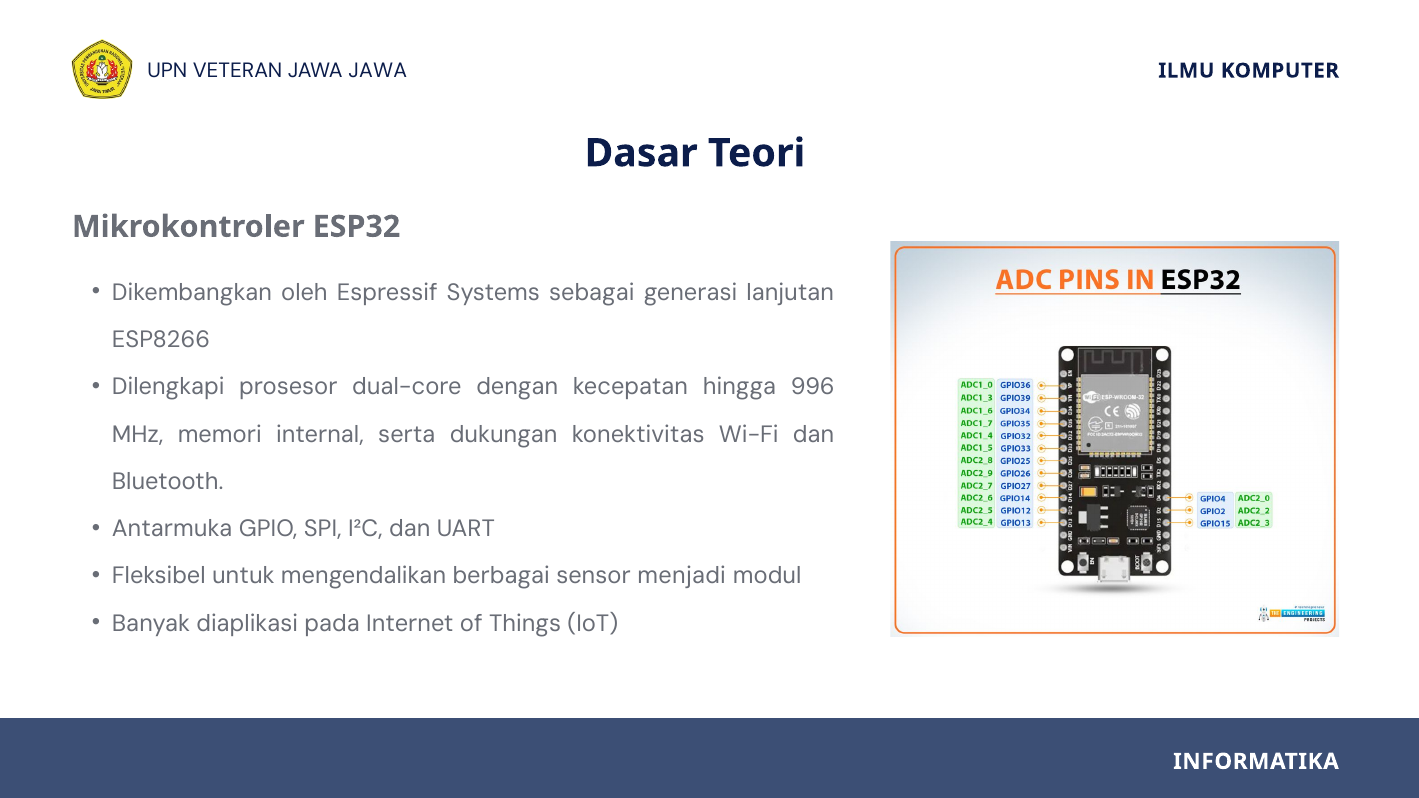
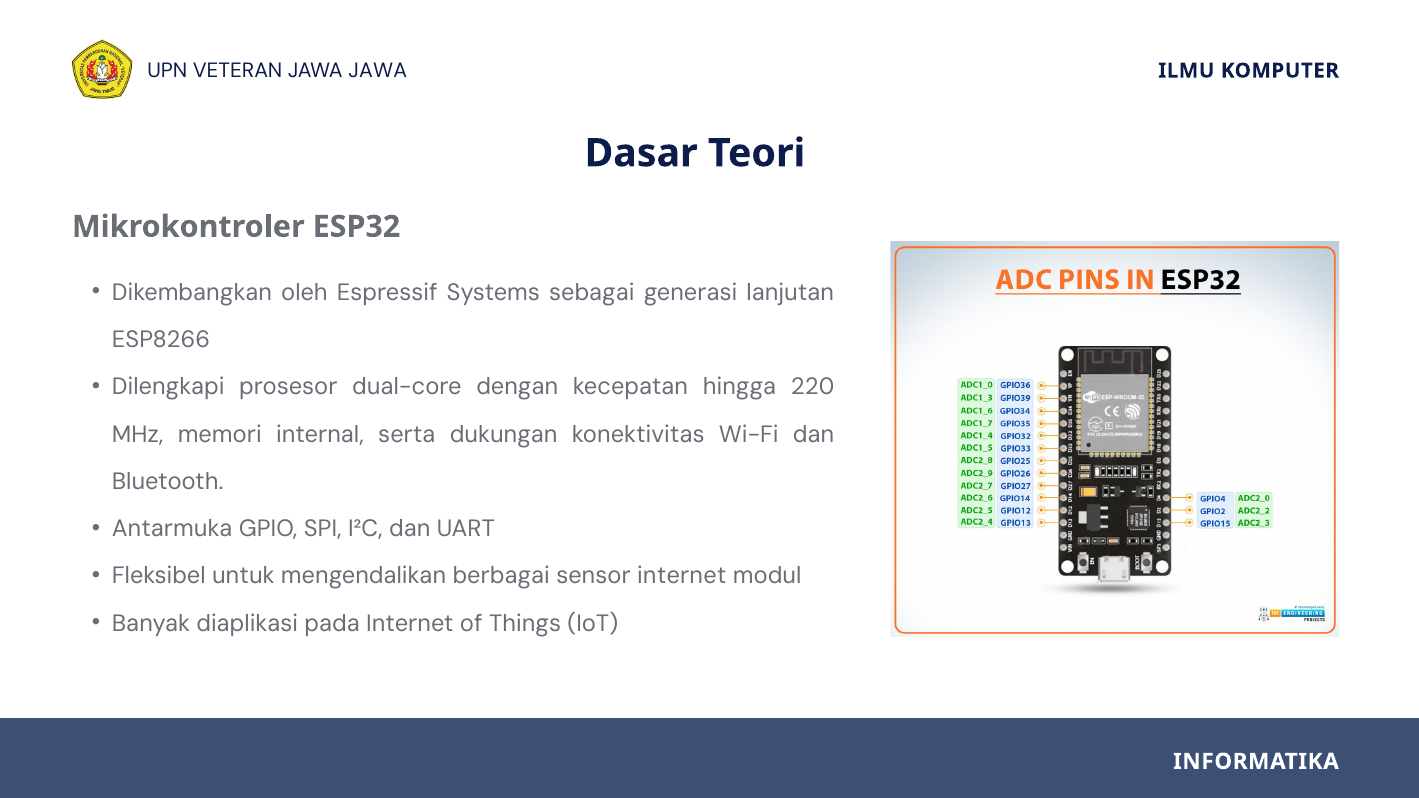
996: 996 -> 220
sensor menjadi: menjadi -> internet
